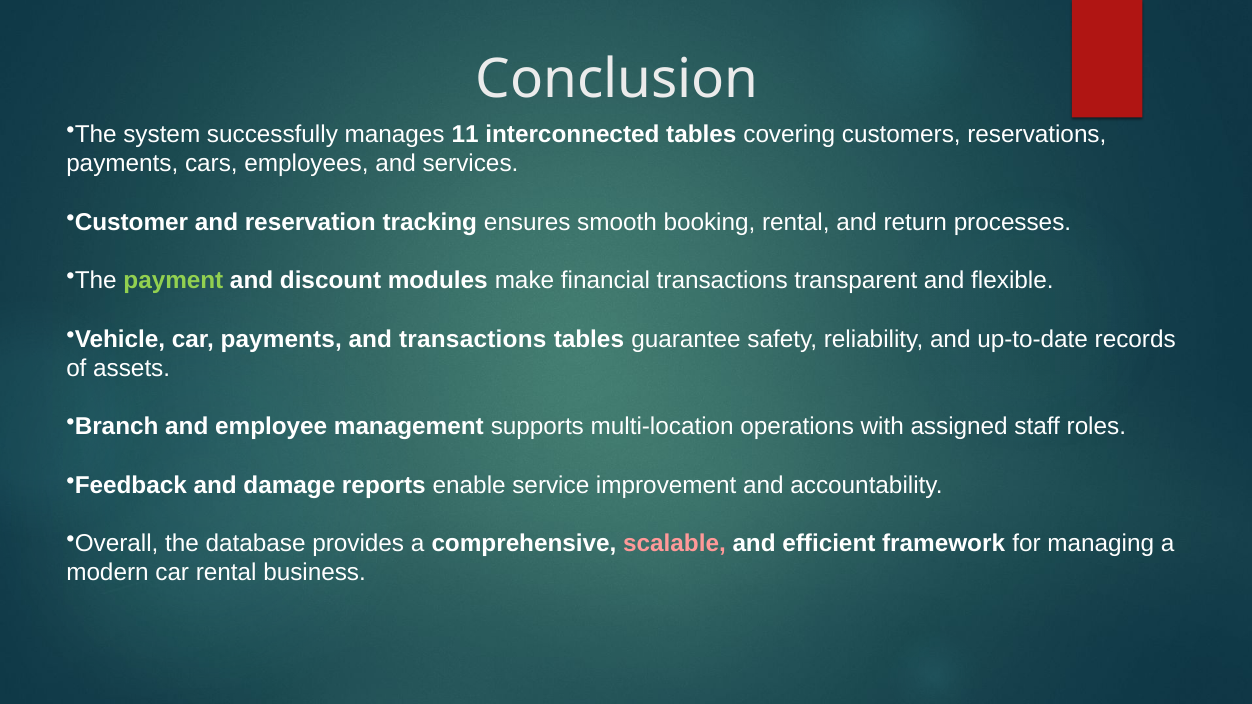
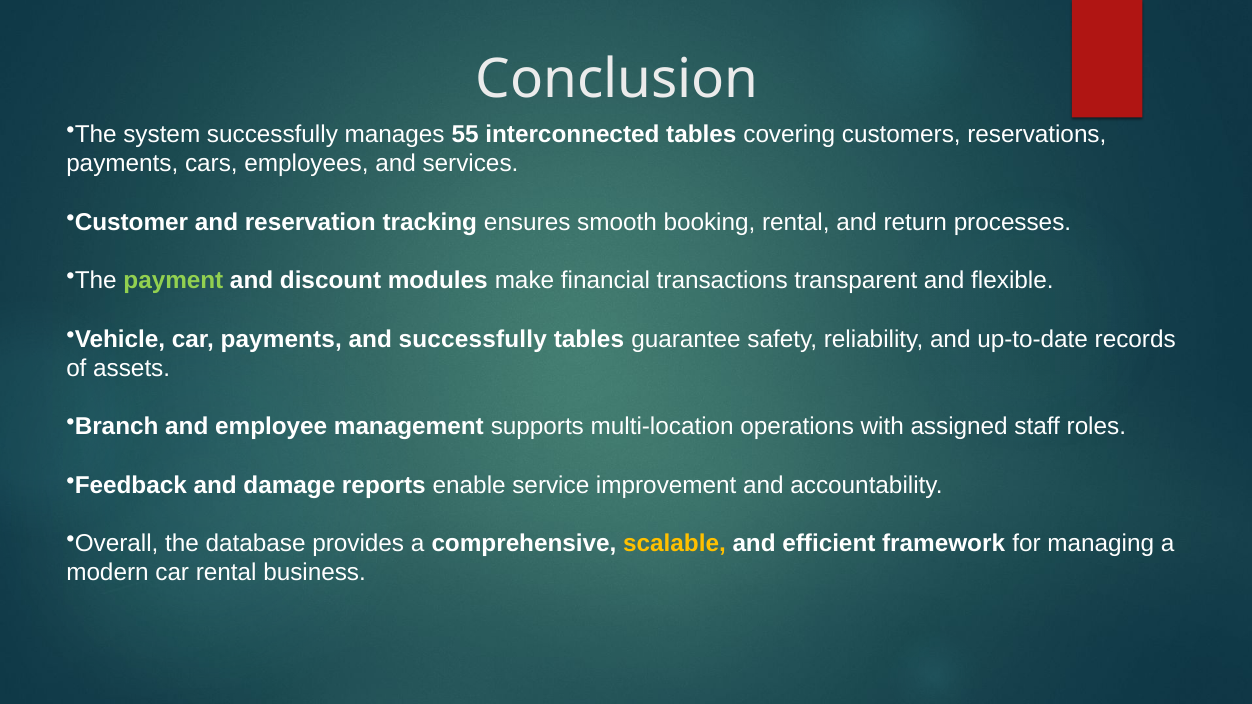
11: 11 -> 55
and transactions: transactions -> successfully
scalable colour: pink -> yellow
